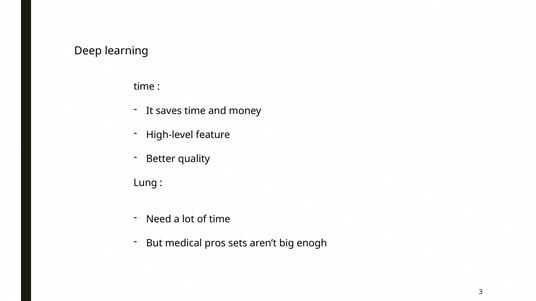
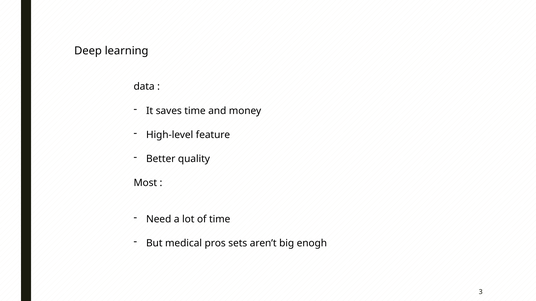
time at (144, 87): time -> data
Lung: Lung -> Most
